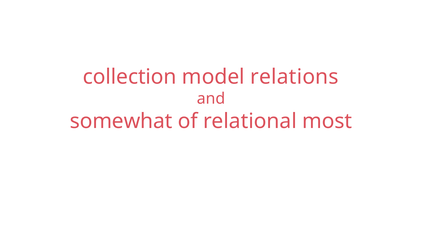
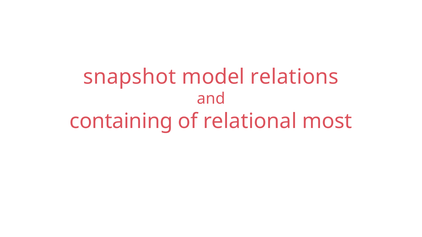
collection: collection -> snapshot
somewhat: somewhat -> containing
